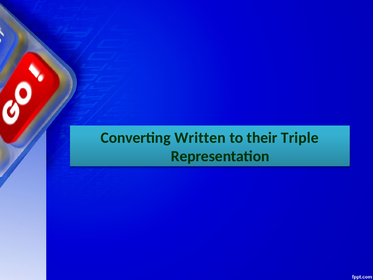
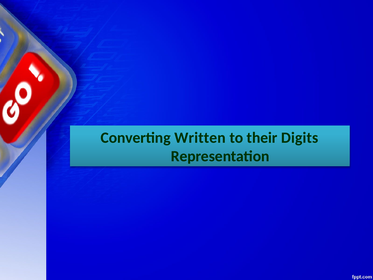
Triple: Triple -> Digits
